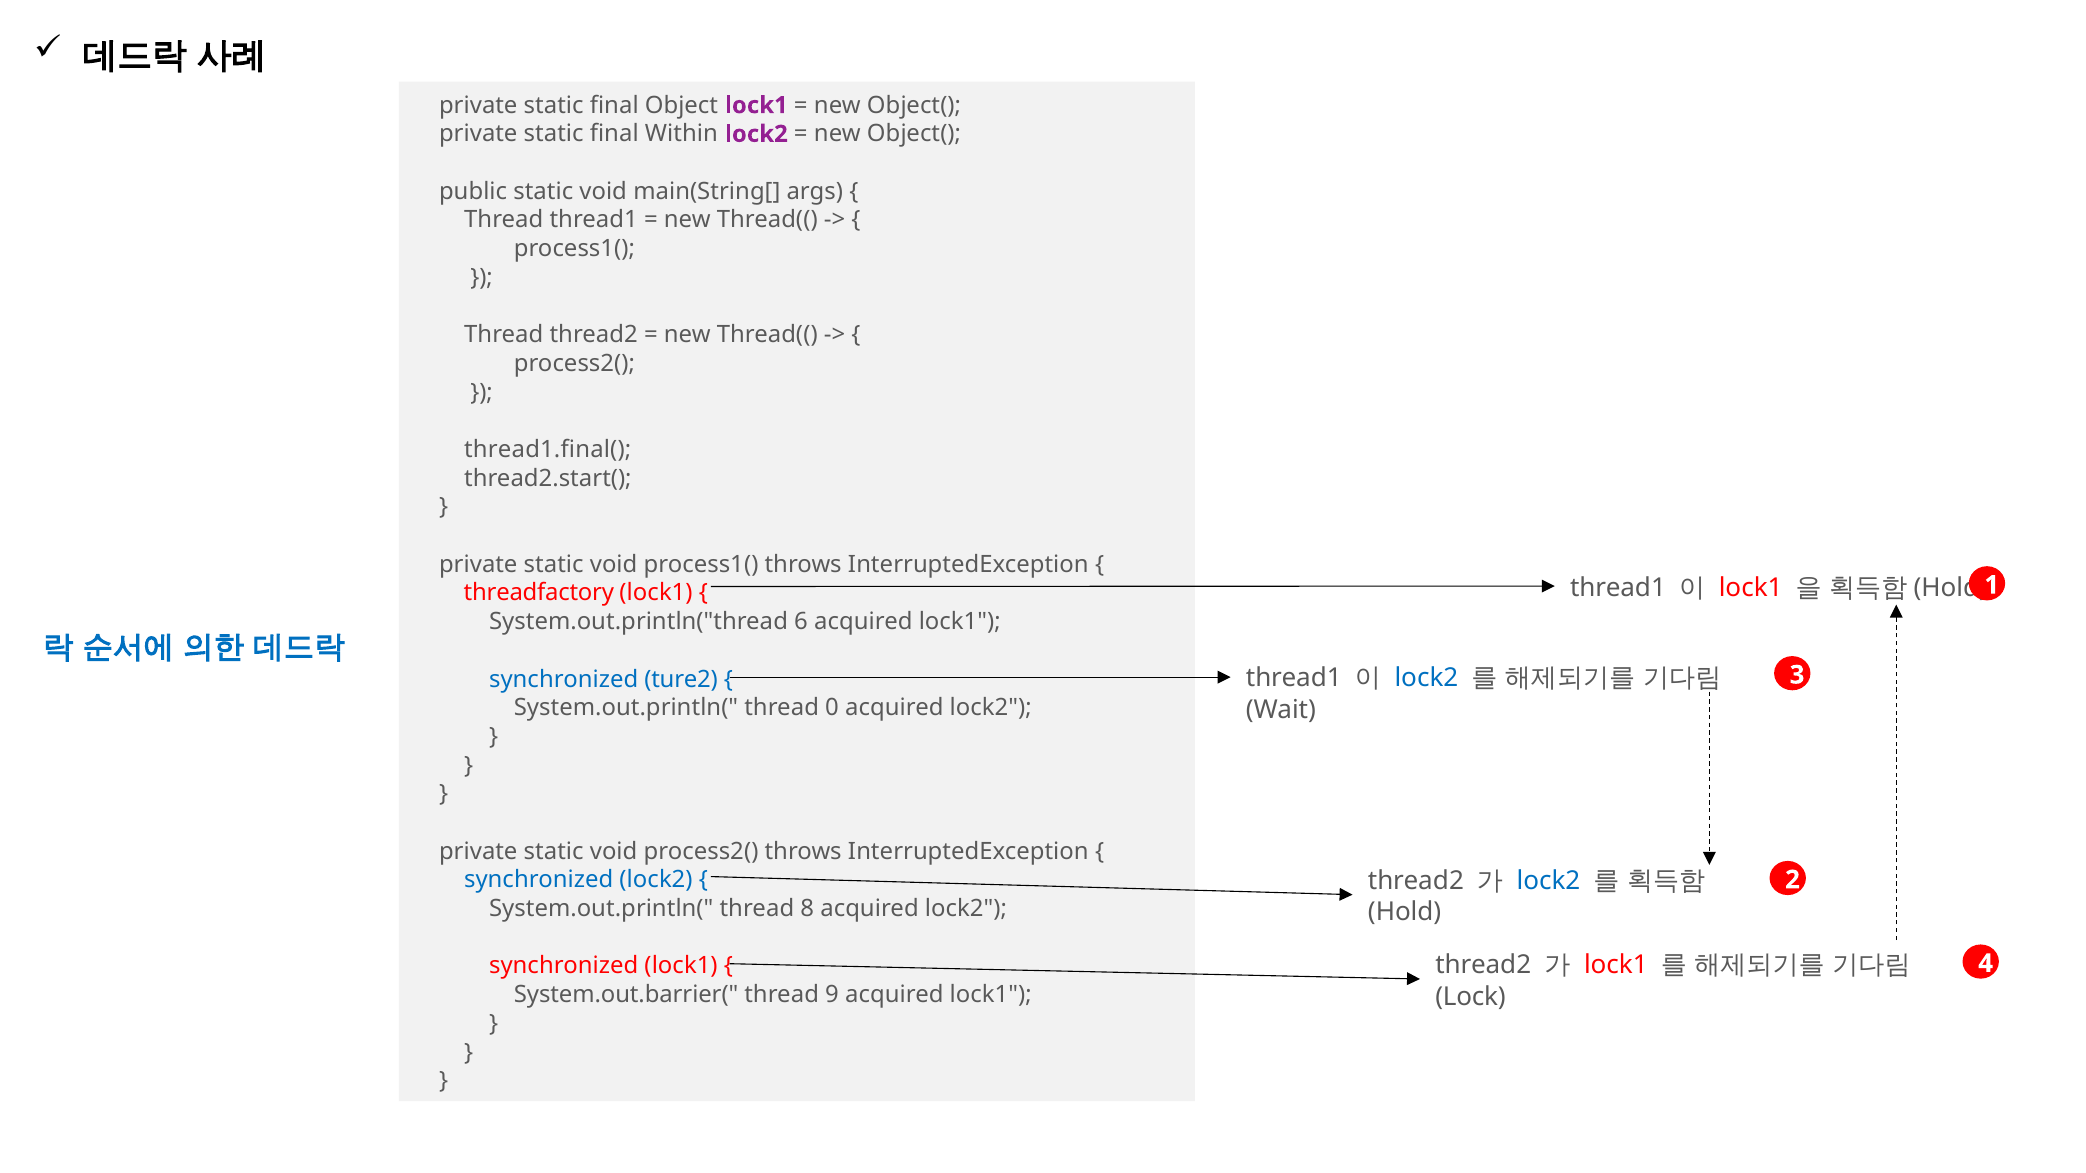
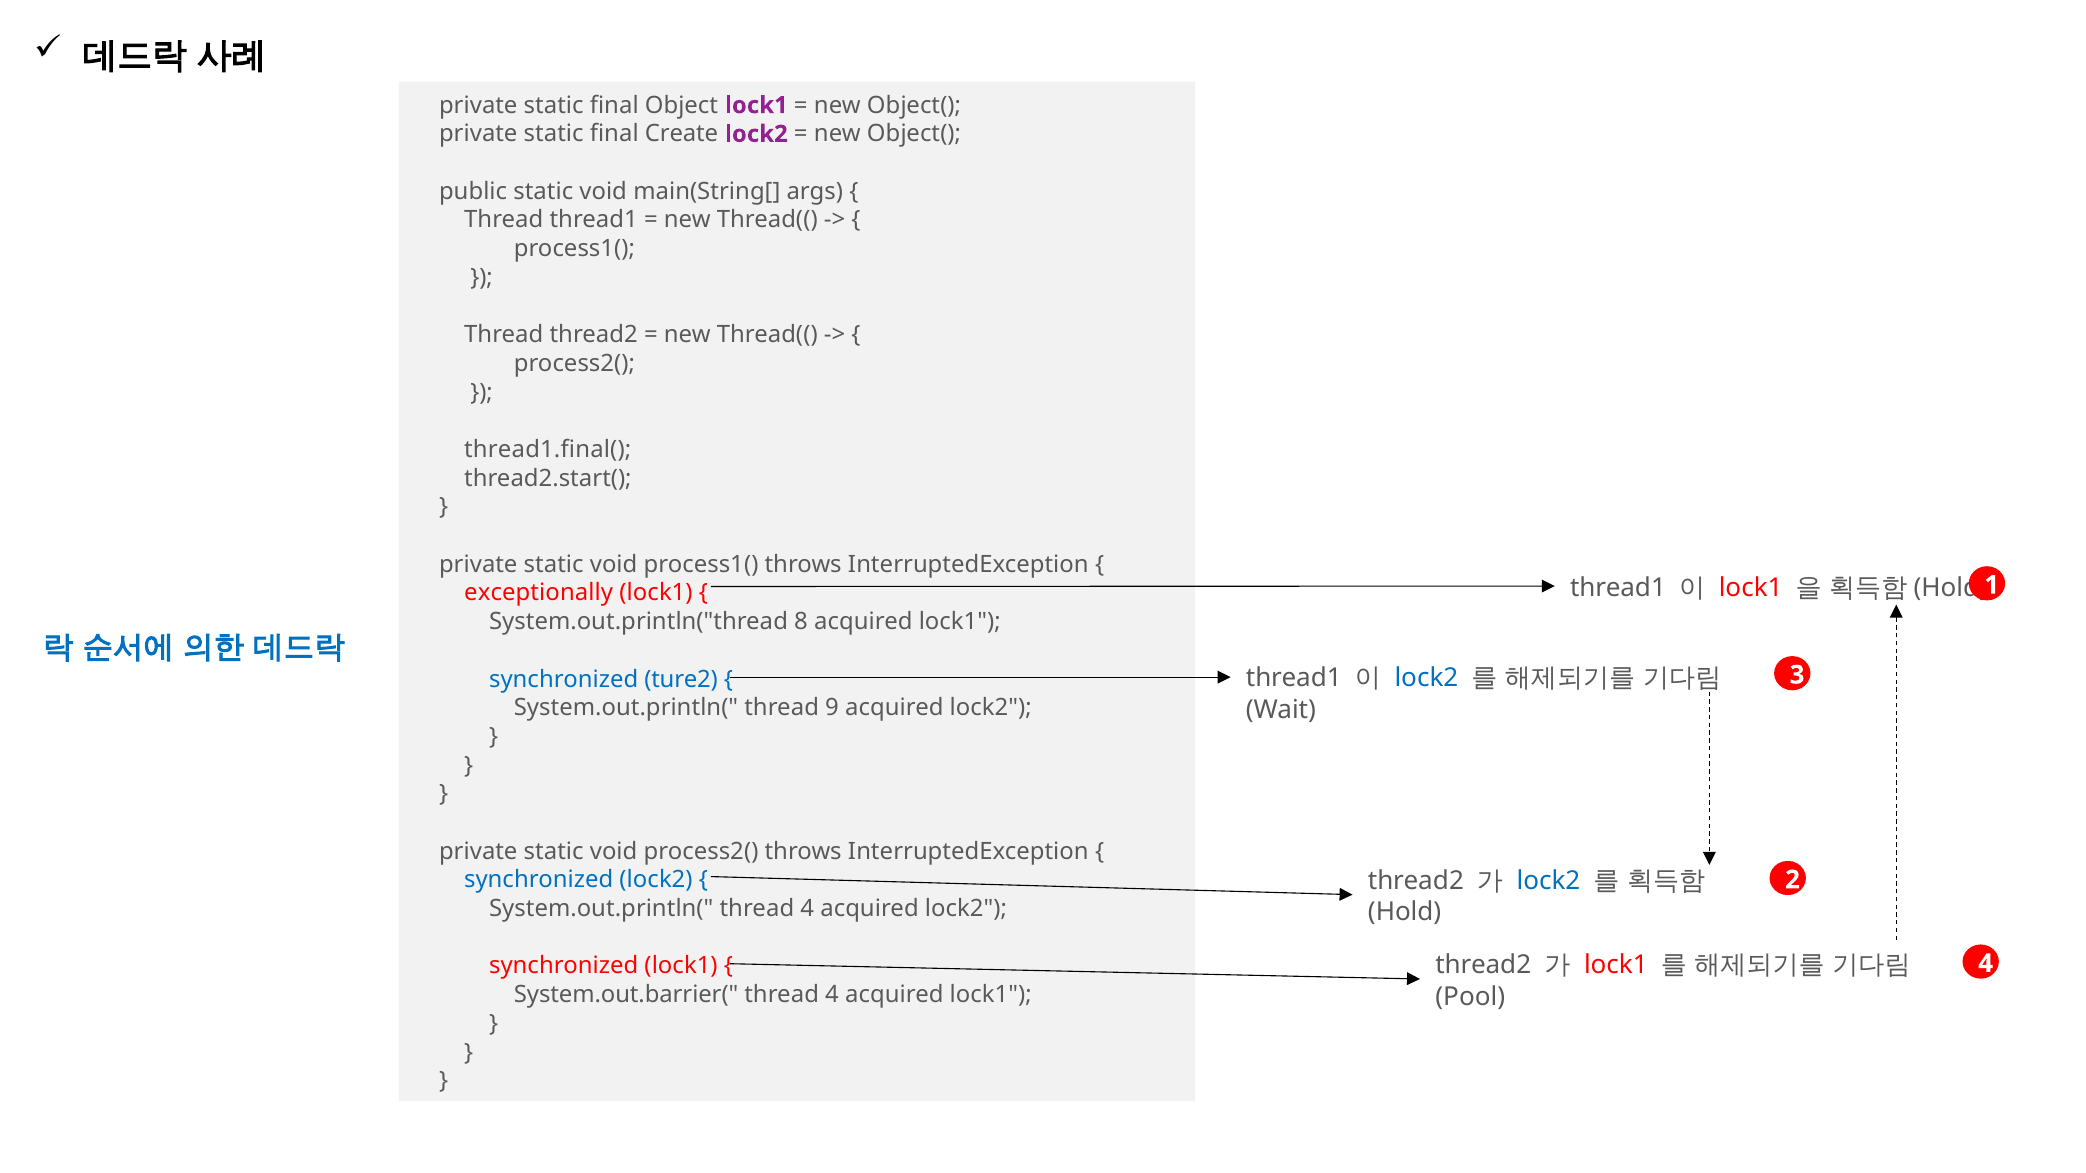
Within: Within -> Create
threadfactory: threadfactory -> exceptionally
6: 6 -> 8
0: 0 -> 9
System.out.println( thread 8: 8 -> 4
9 at (832, 995): 9 -> 4
Lock: Lock -> Pool
